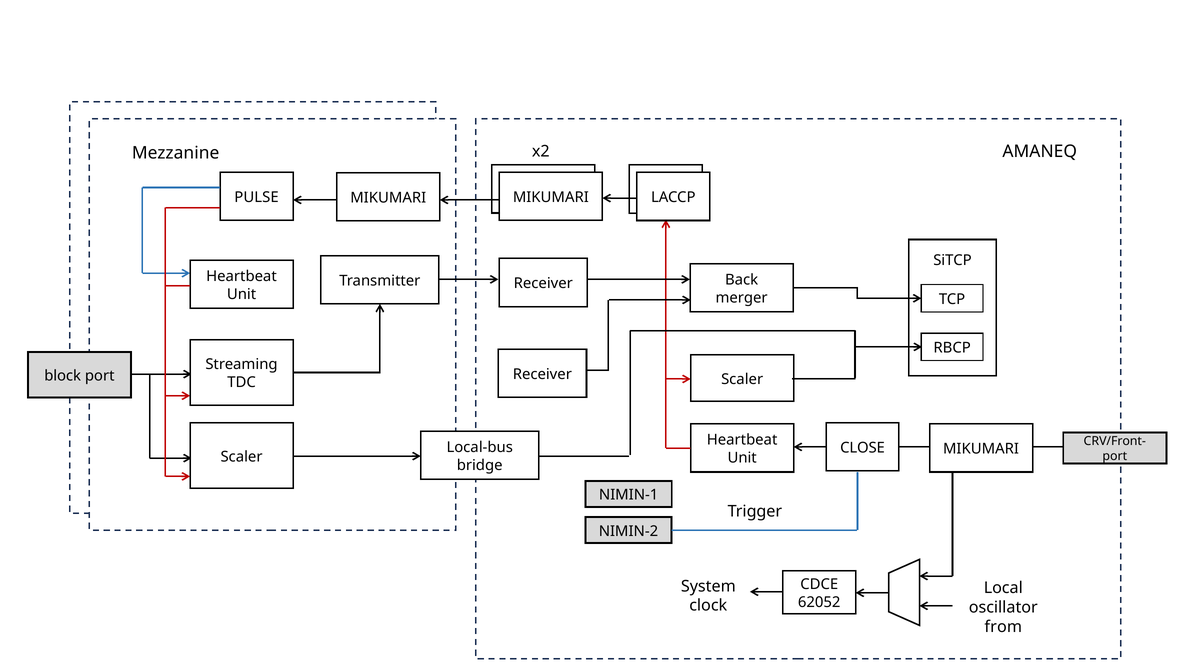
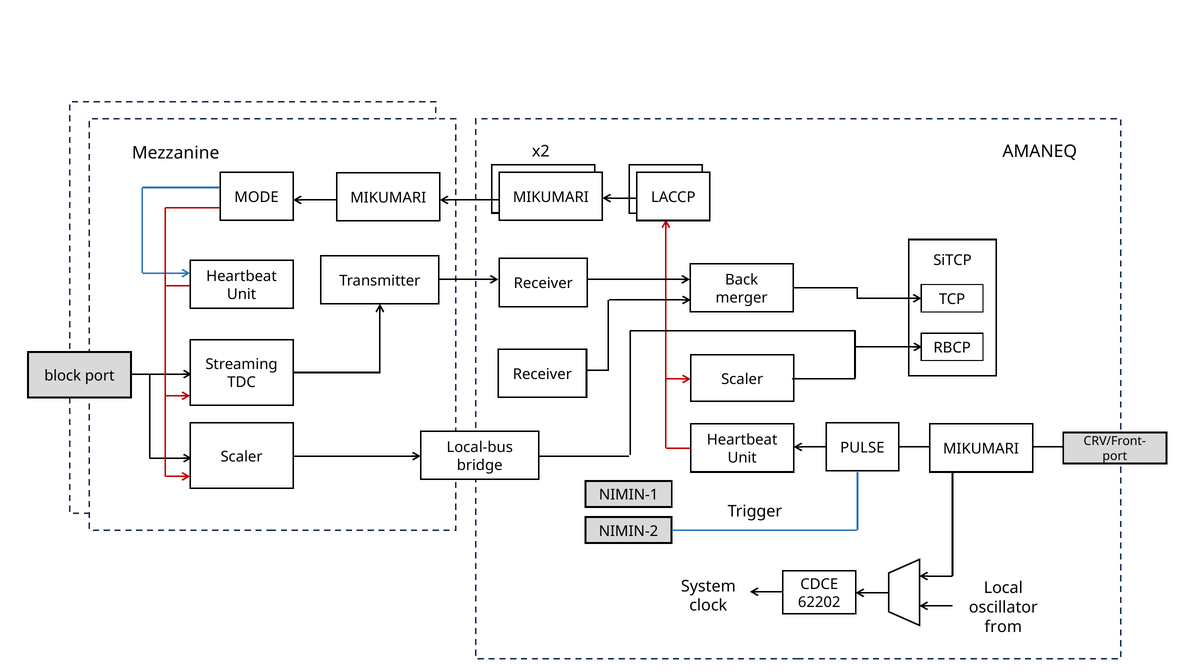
PULSE: PULSE -> MODE
CLOSE: CLOSE -> PULSE
62052: 62052 -> 62202
